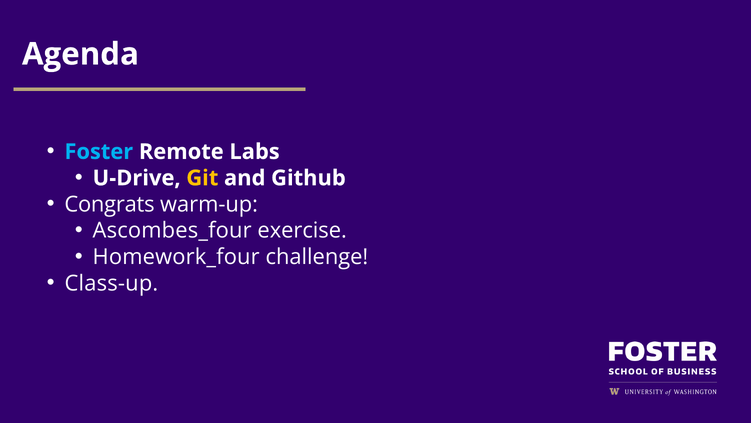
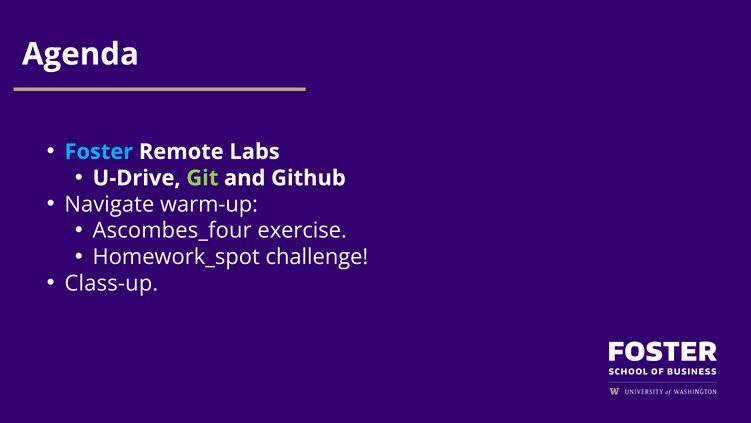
Git colour: yellow -> light green
Congrats: Congrats -> Navigate
Homework_four: Homework_four -> Homework_spot
